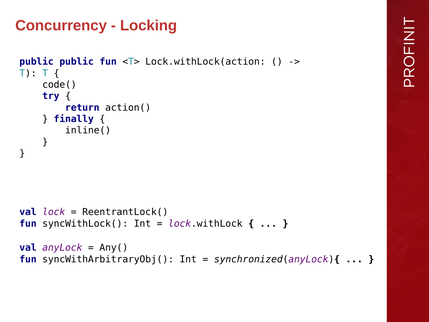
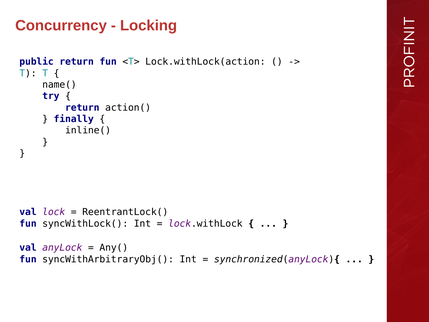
public public: public -> return
code(: code( -> name(
